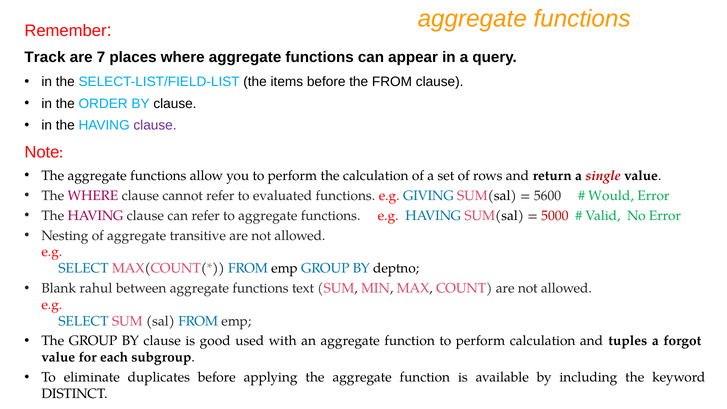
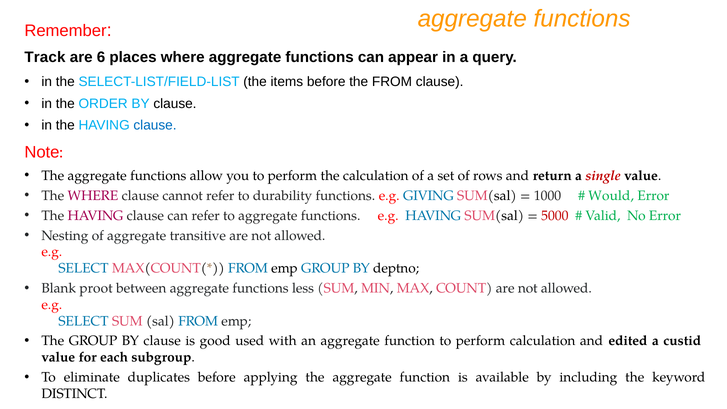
7: 7 -> 6
clause at (155, 125) colour: purple -> blue
evaluated: evaluated -> durability
5600: 5600 -> 1000
rahul: rahul -> proot
text: text -> less
tuples: tuples -> edited
forgot: forgot -> custid
